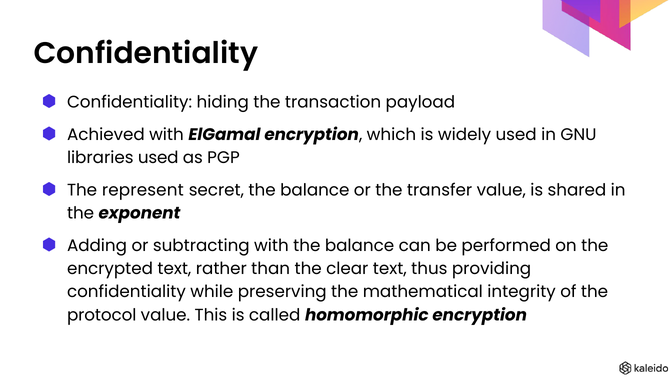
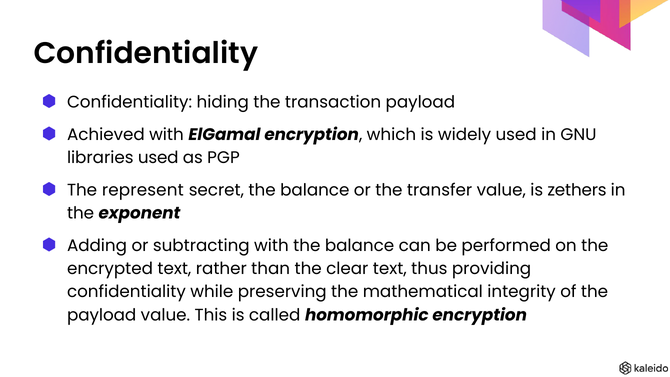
shared: shared -> zethers
protocol at (102, 315): protocol -> payload
